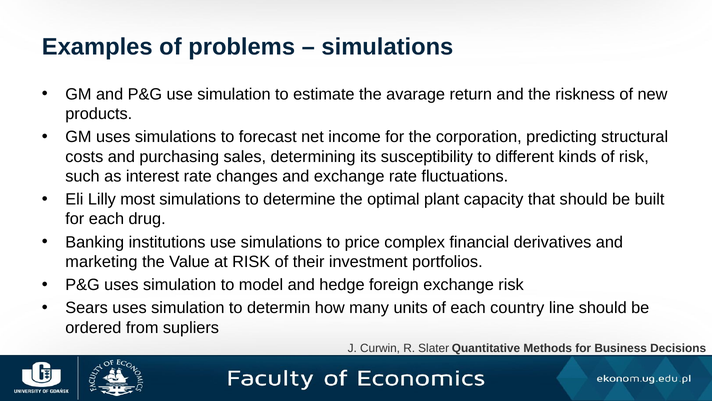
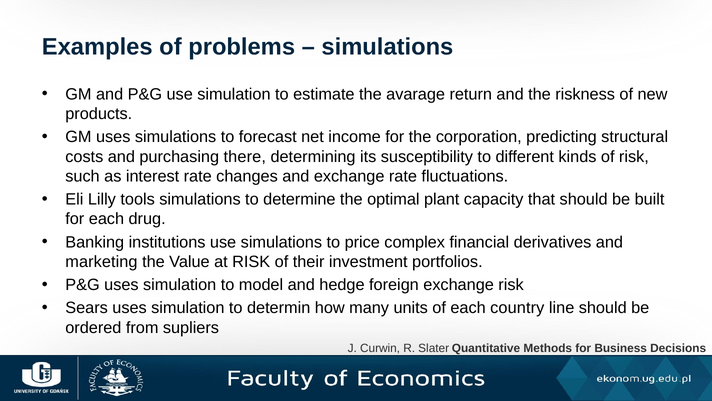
sales: sales -> there
most: most -> tools
